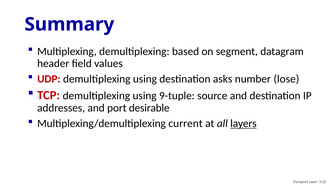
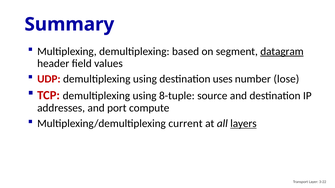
datagram underline: none -> present
asks: asks -> uses
9-tuple: 9-tuple -> 8-tuple
desirable: desirable -> compute
